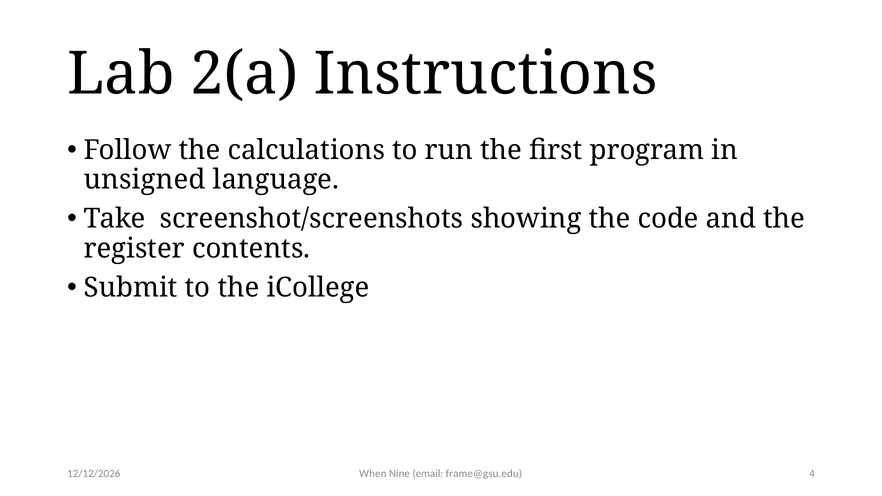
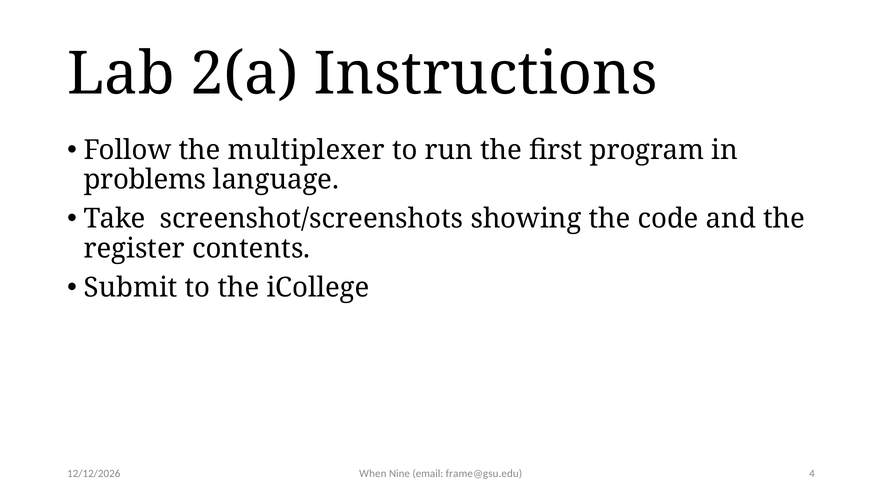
calculations: calculations -> multiplexer
unsigned: unsigned -> problems
